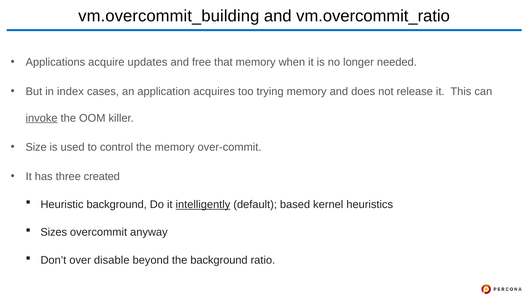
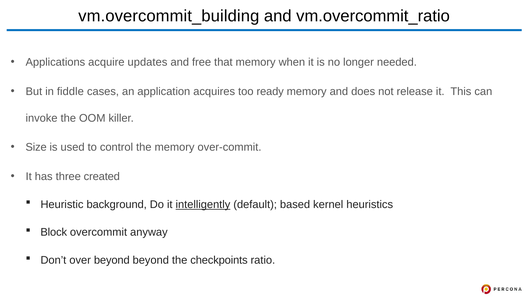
index: index -> fiddle
trying: trying -> ready
invoke underline: present -> none
Sizes: Sizes -> Block
over disable: disable -> beyond
the background: background -> checkpoints
